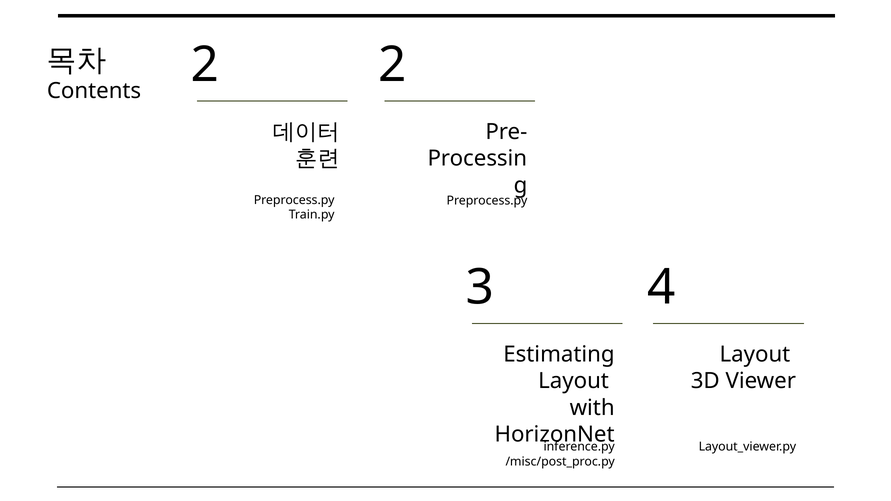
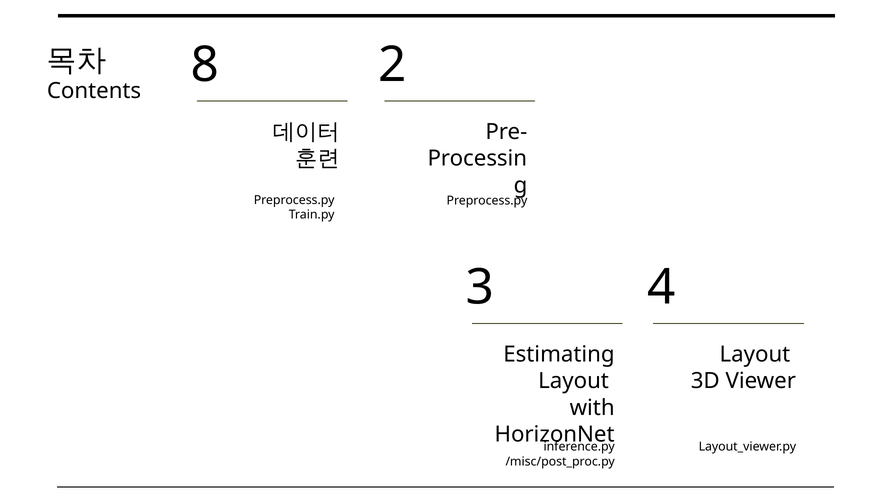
Contents 2: 2 -> 8
